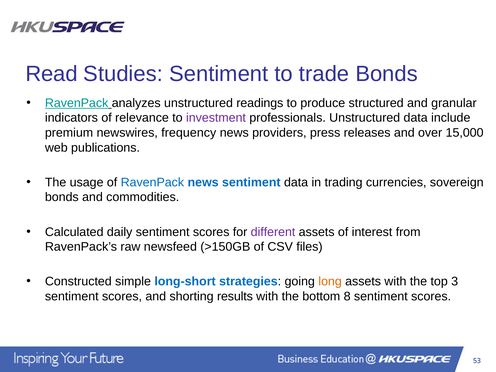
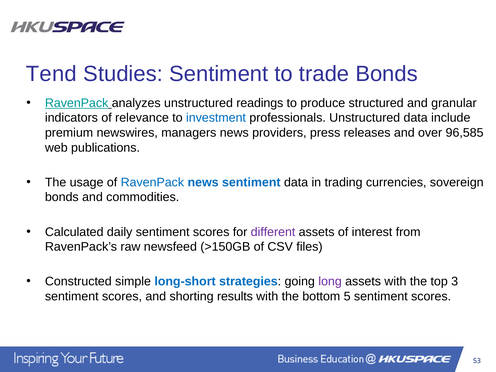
Read: Read -> Tend
investment colour: purple -> blue
frequency: frequency -> managers
15,000: 15,000 -> 96,585
long colour: orange -> purple
8: 8 -> 5
